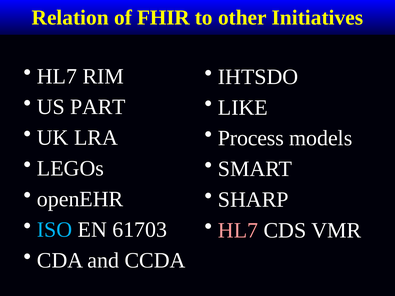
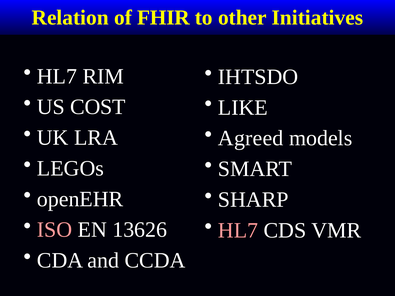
PART: PART -> COST
Process: Process -> Agreed
ISO colour: light blue -> pink
61703: 61703 -> 13626
